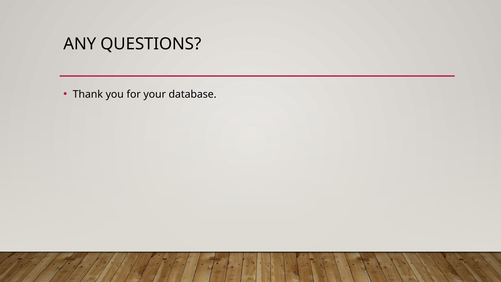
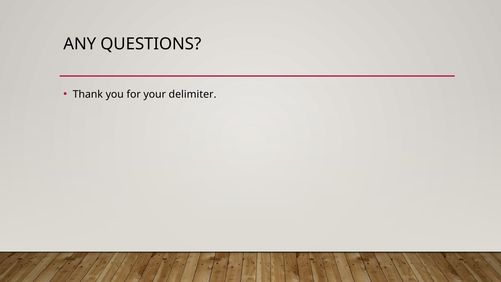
database: database -> delimiter
